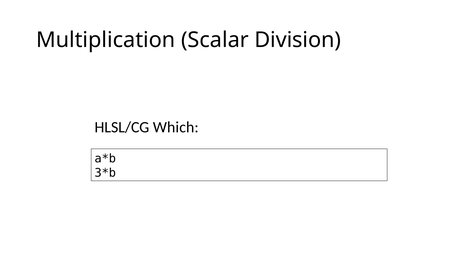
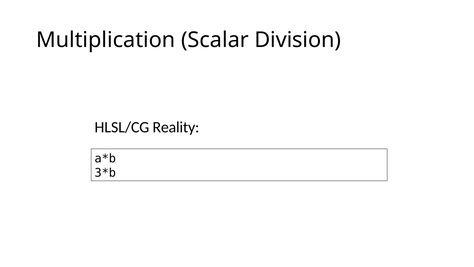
Which: Which -> Reality
